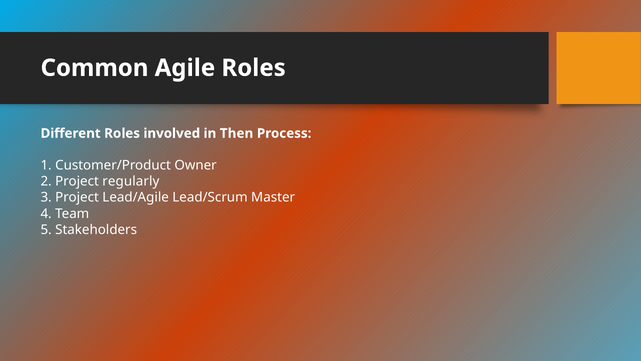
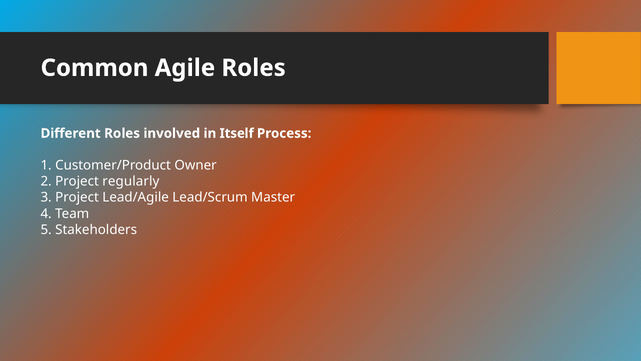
Then: Then -> Itself
